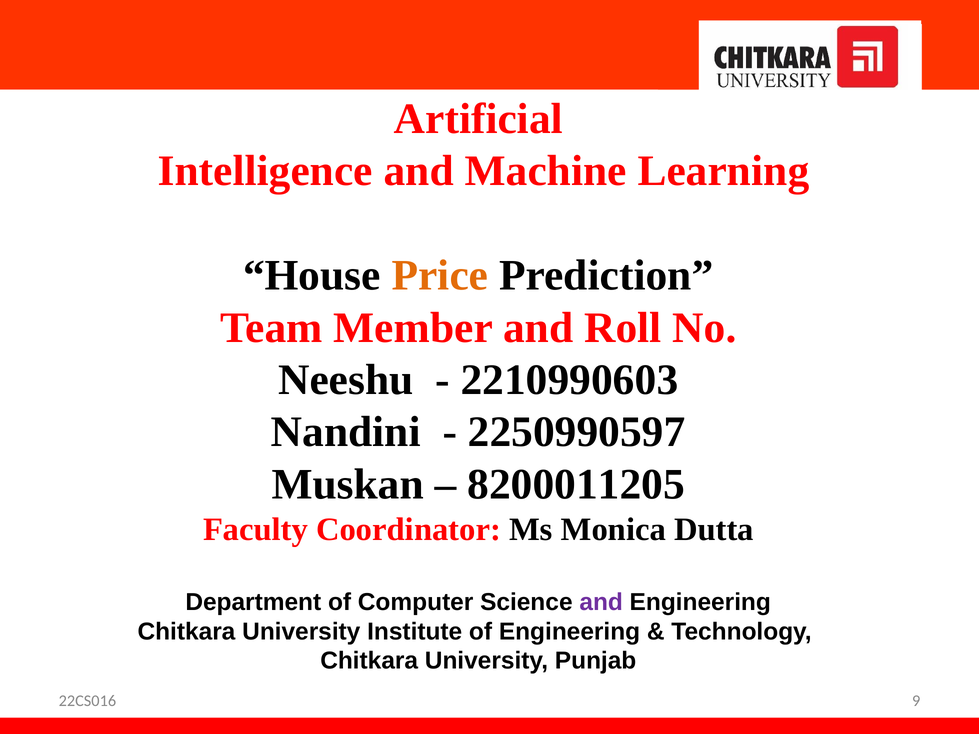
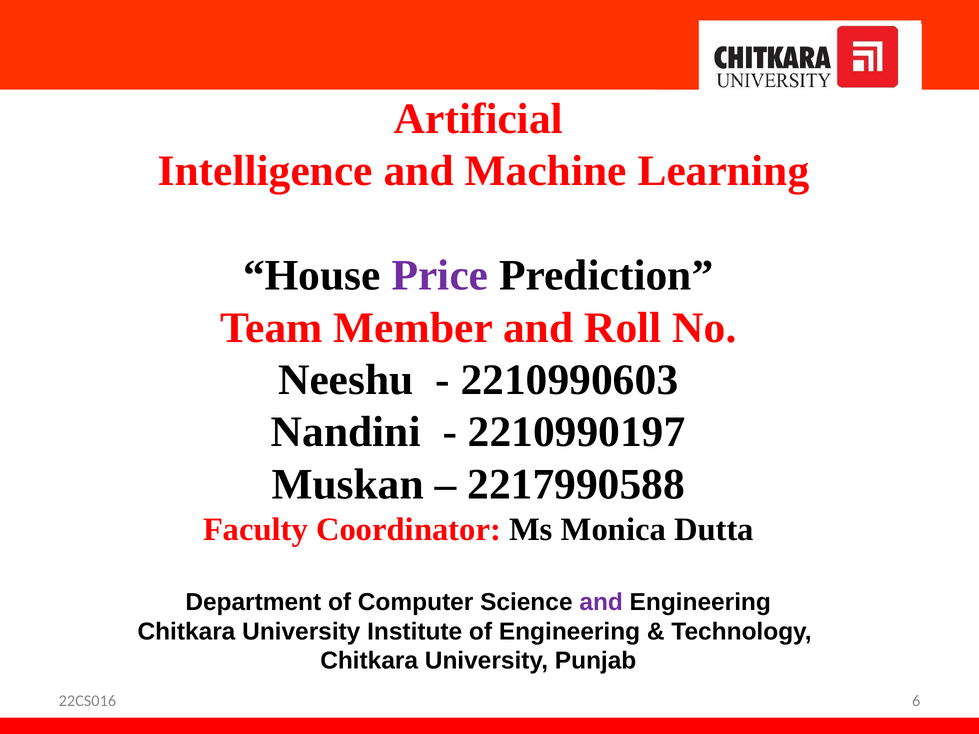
Price colour: orange -> purple
2250990597: 2250990597 -> 2210990197
8200011205: 8200011205 -> 2217990588
9: 9 -> 6
